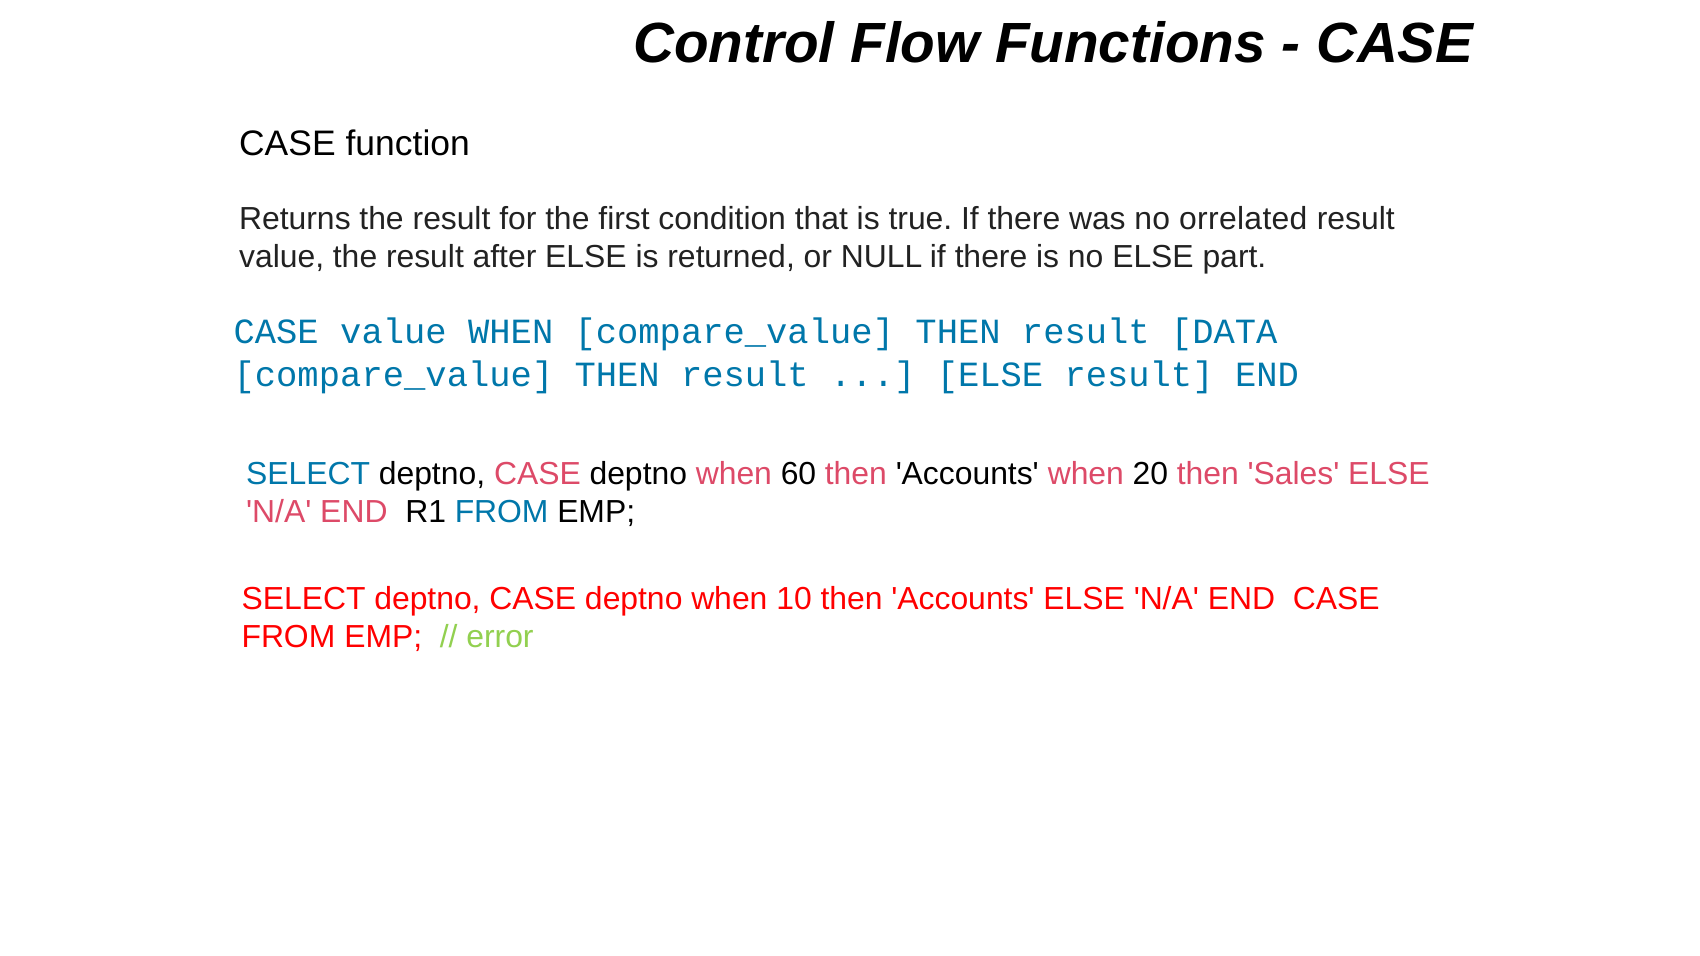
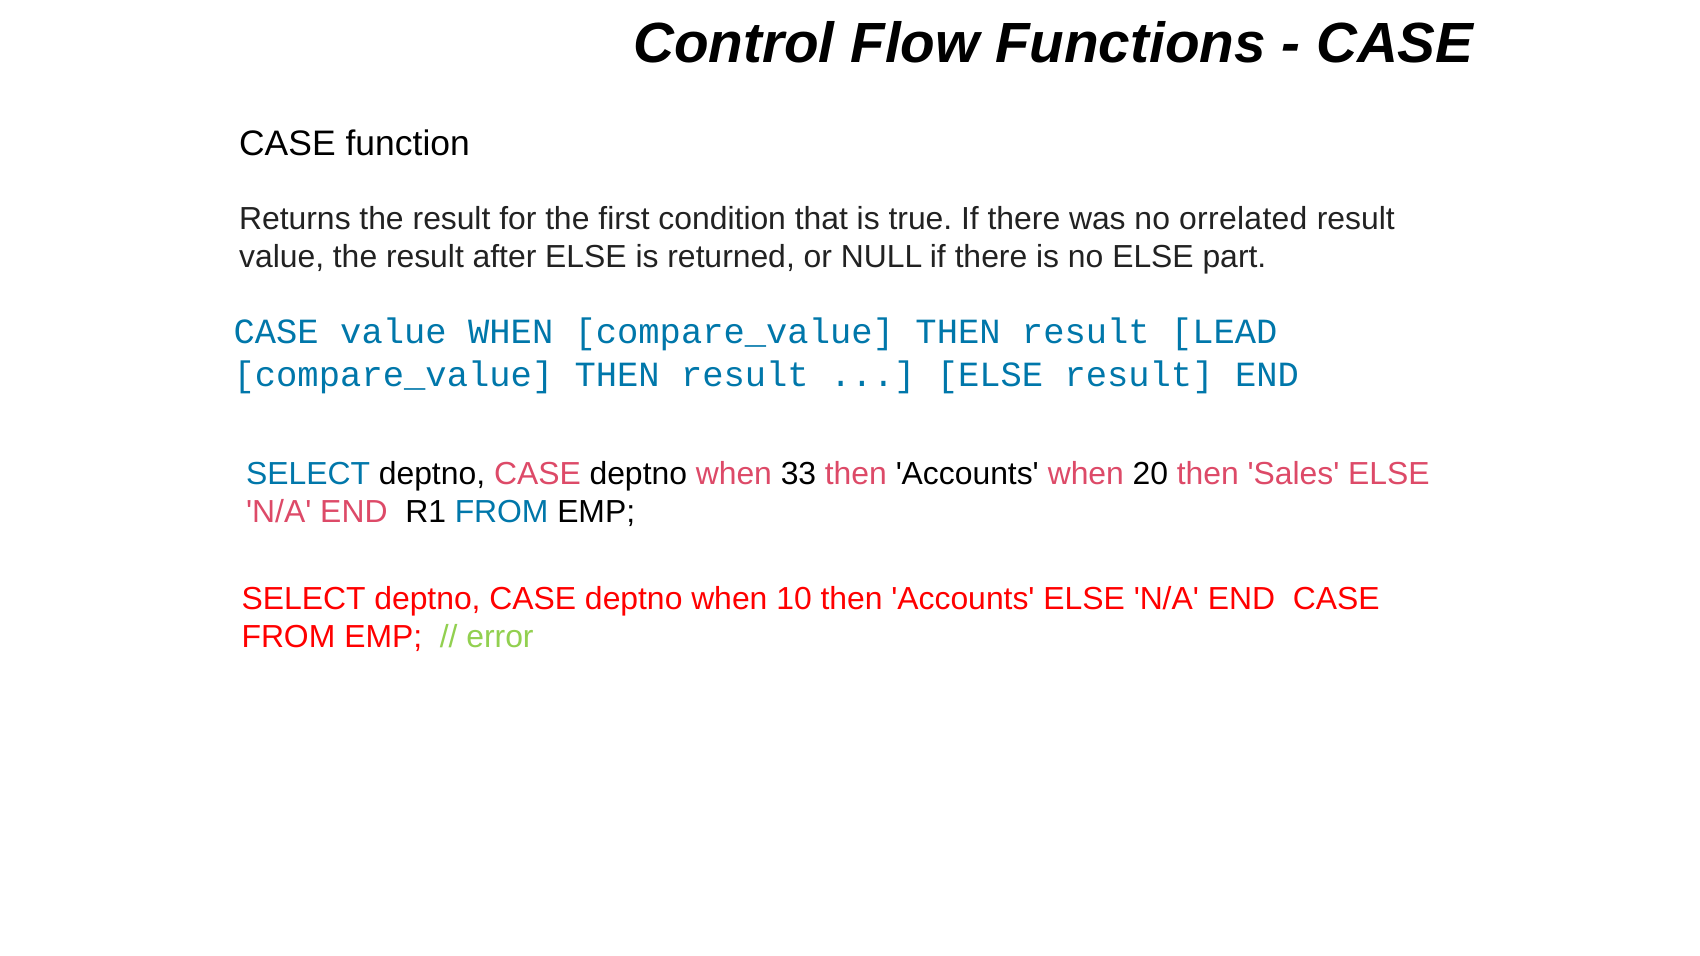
DATA: DATA -> LEAD
60: 60 -> 33
